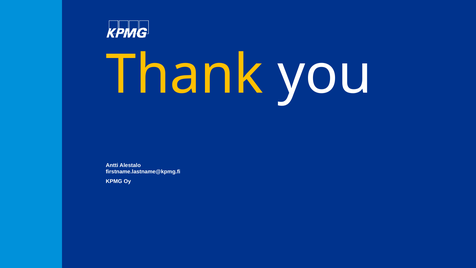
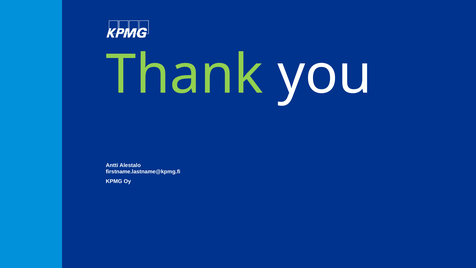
Thank colour: yellow -> light green
